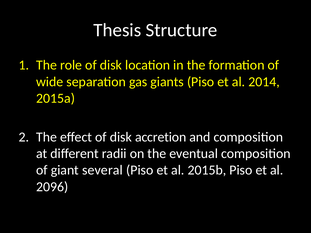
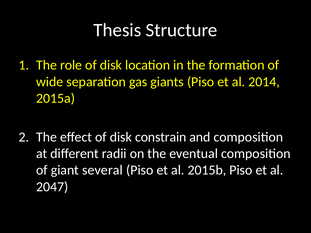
accretion: accretion -> constrain
2096: 2096 -> 2047
